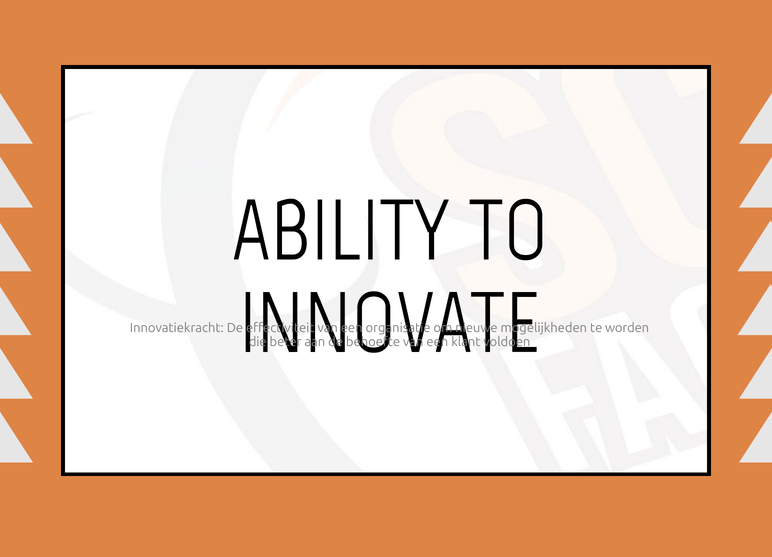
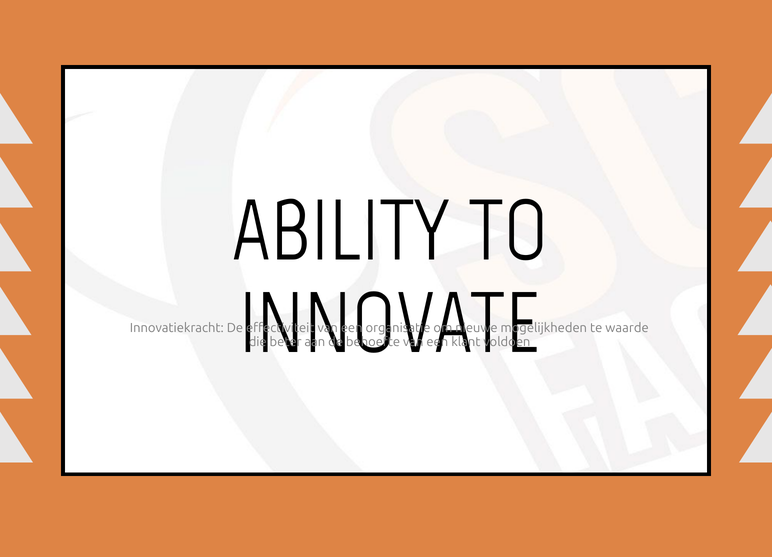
worden: worden -> waarde
